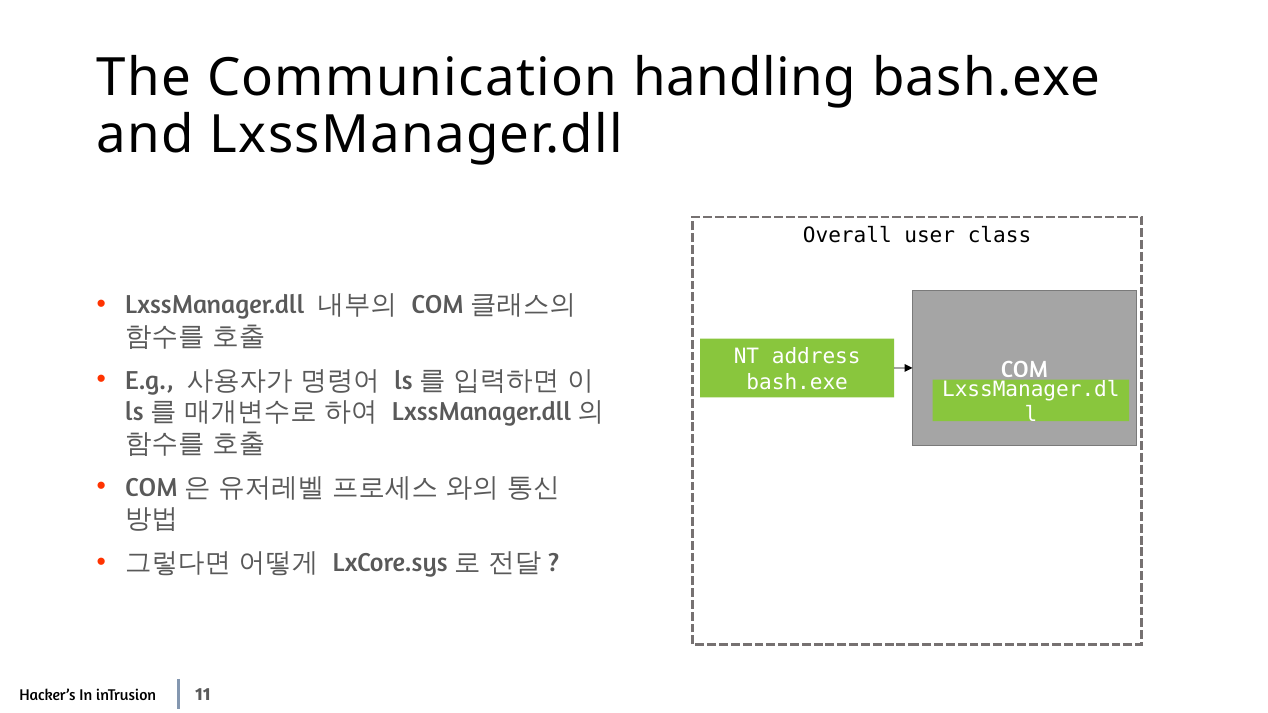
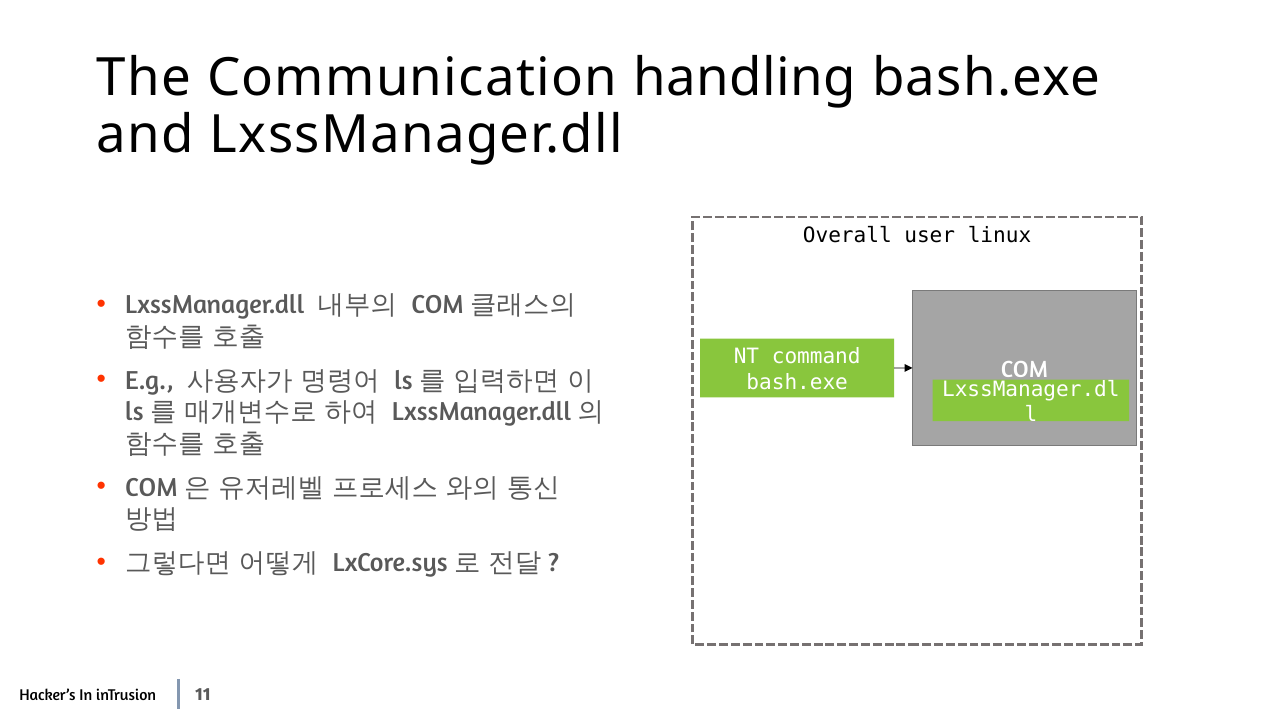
class: class -> linux
address: address -> command
